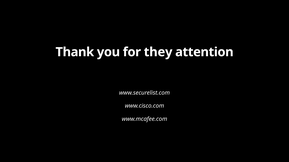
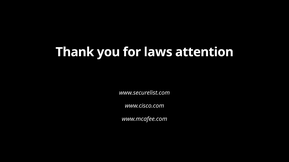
they: they -> laws
